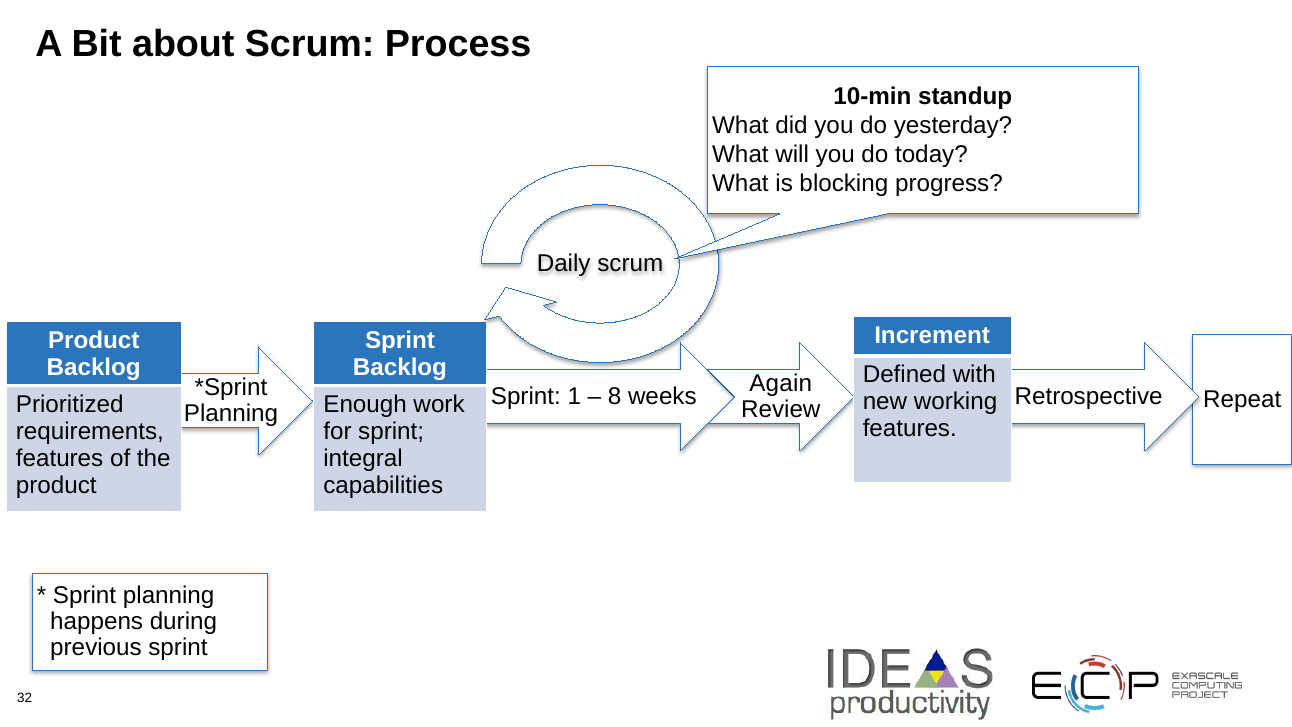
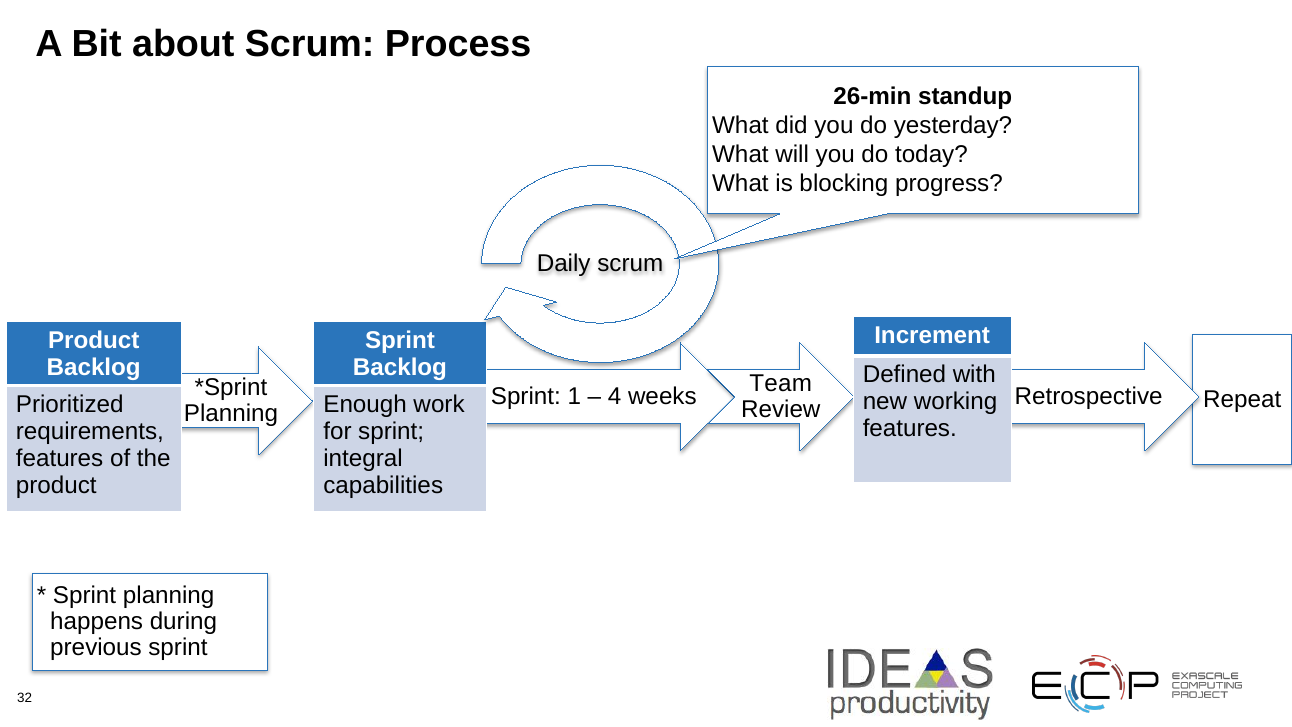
10-min: 10-min -> 26-min
Again: Again -> Team
8: 8 -> 4
